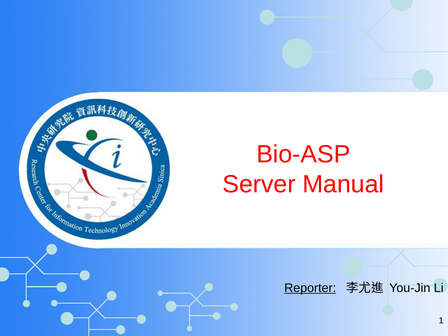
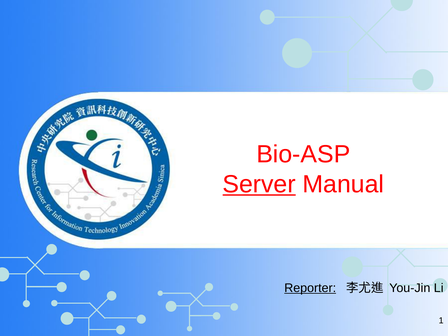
Server underline: none -> present
